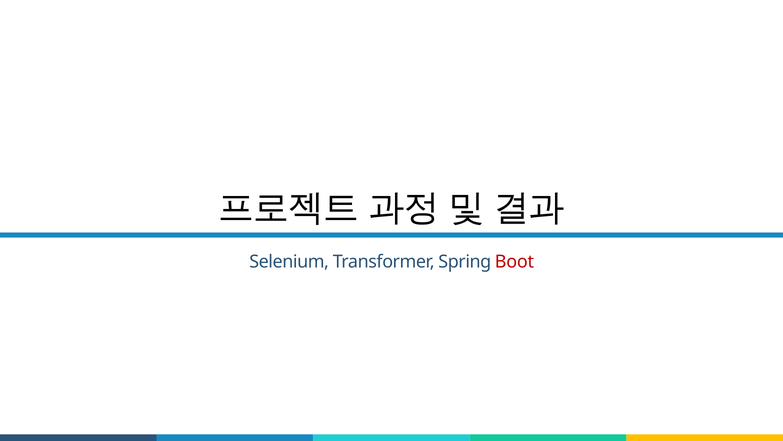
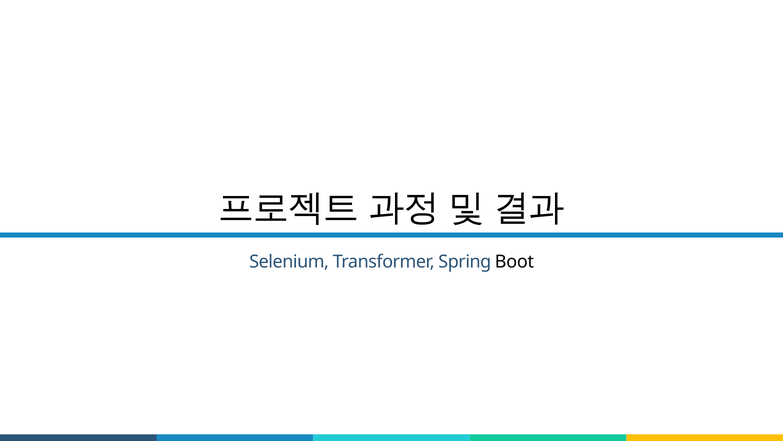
Boot colour: red -> black
